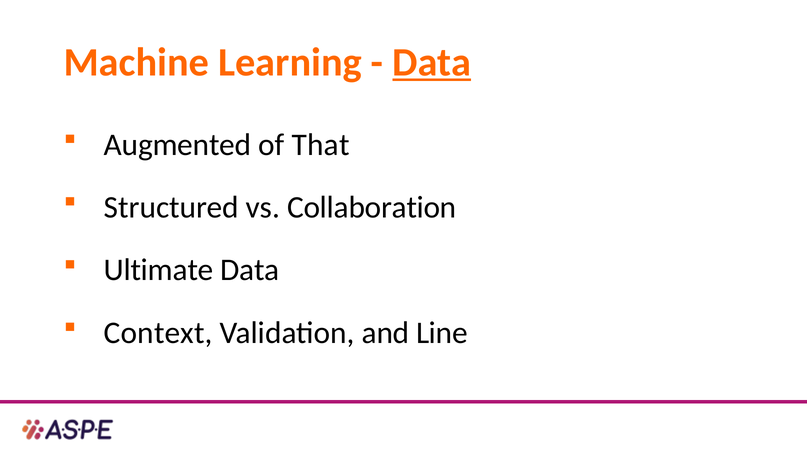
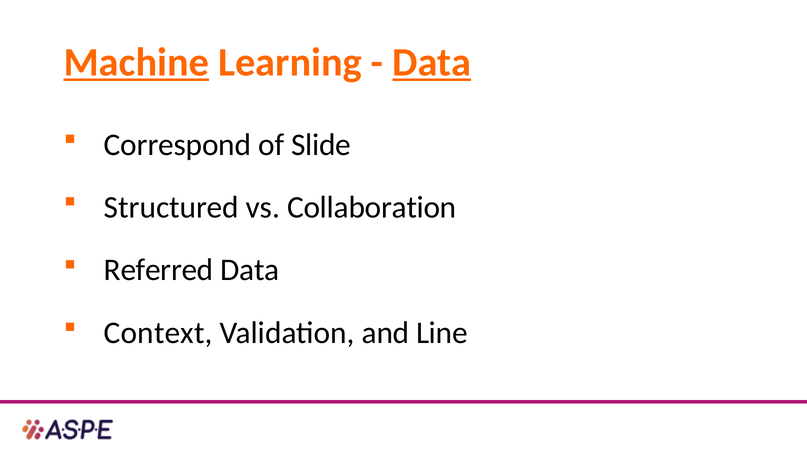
Machine underline: none -> present
Augmented: Augmented -> Correspond
That: That -> Slide
Ultimate: Ultimate -> Referred
